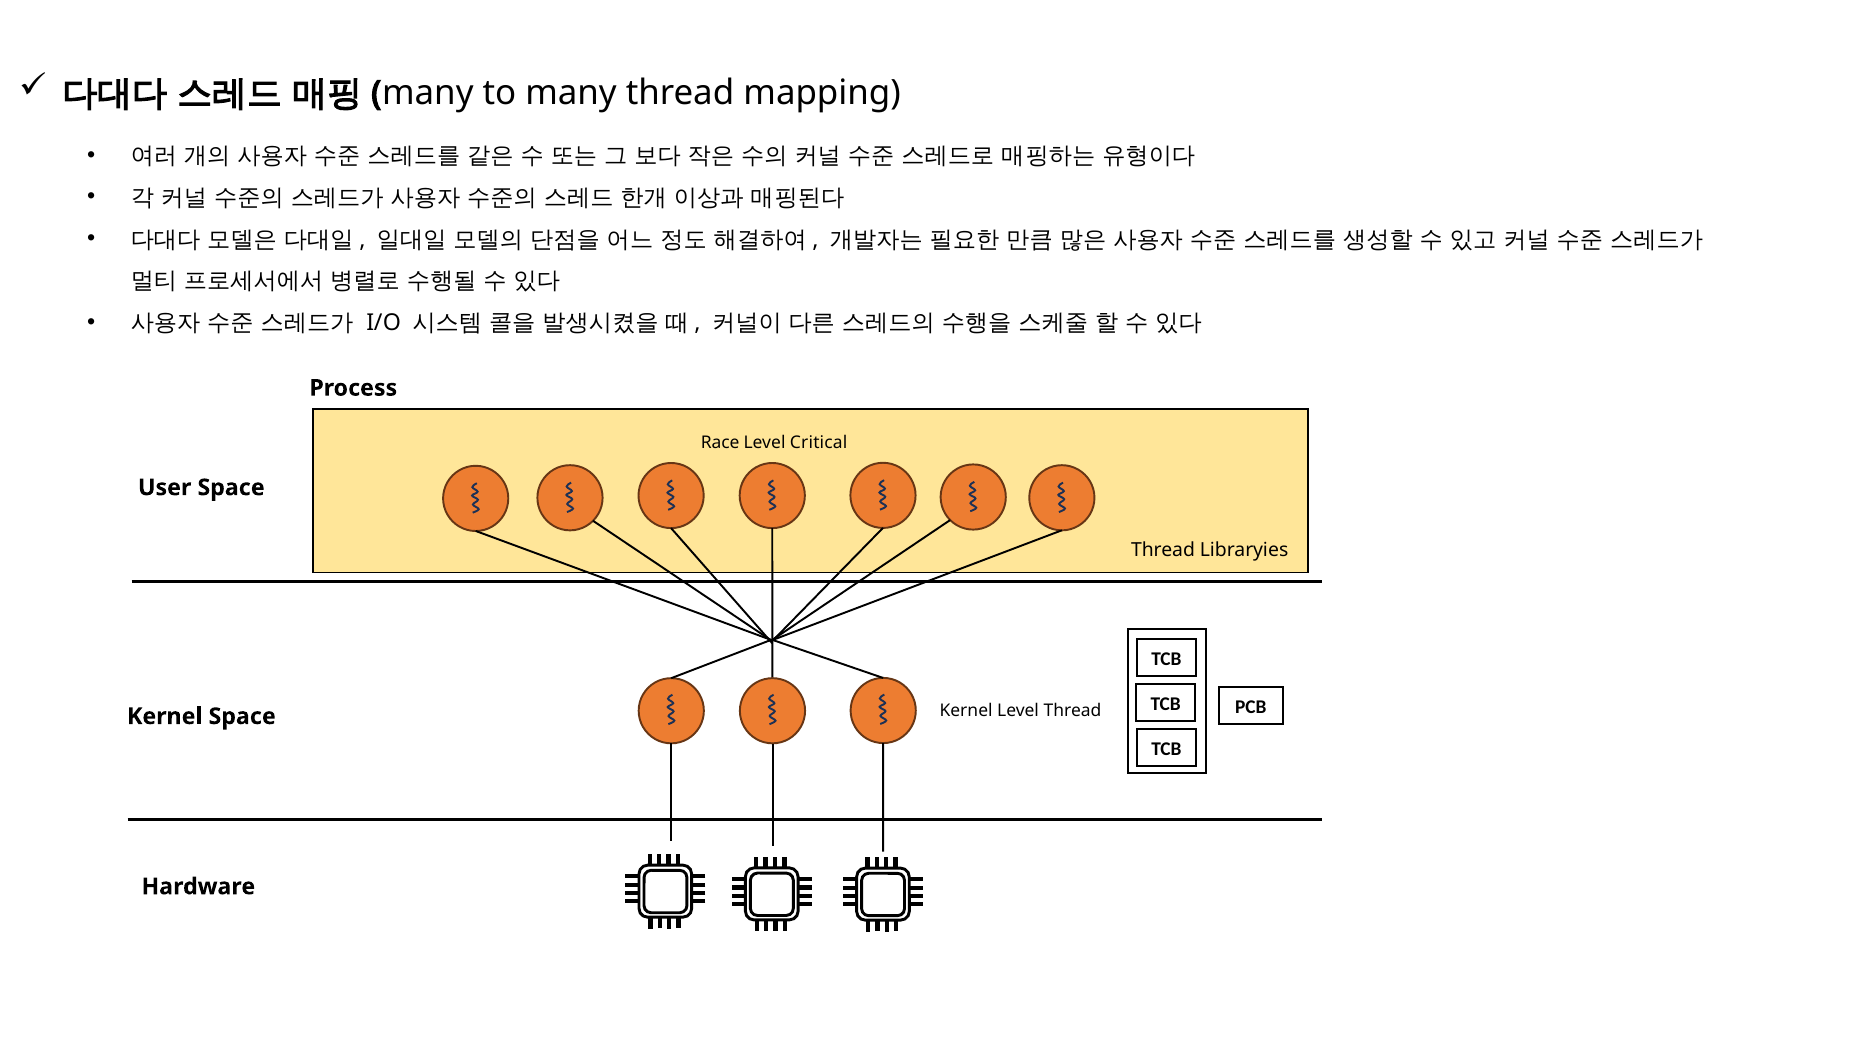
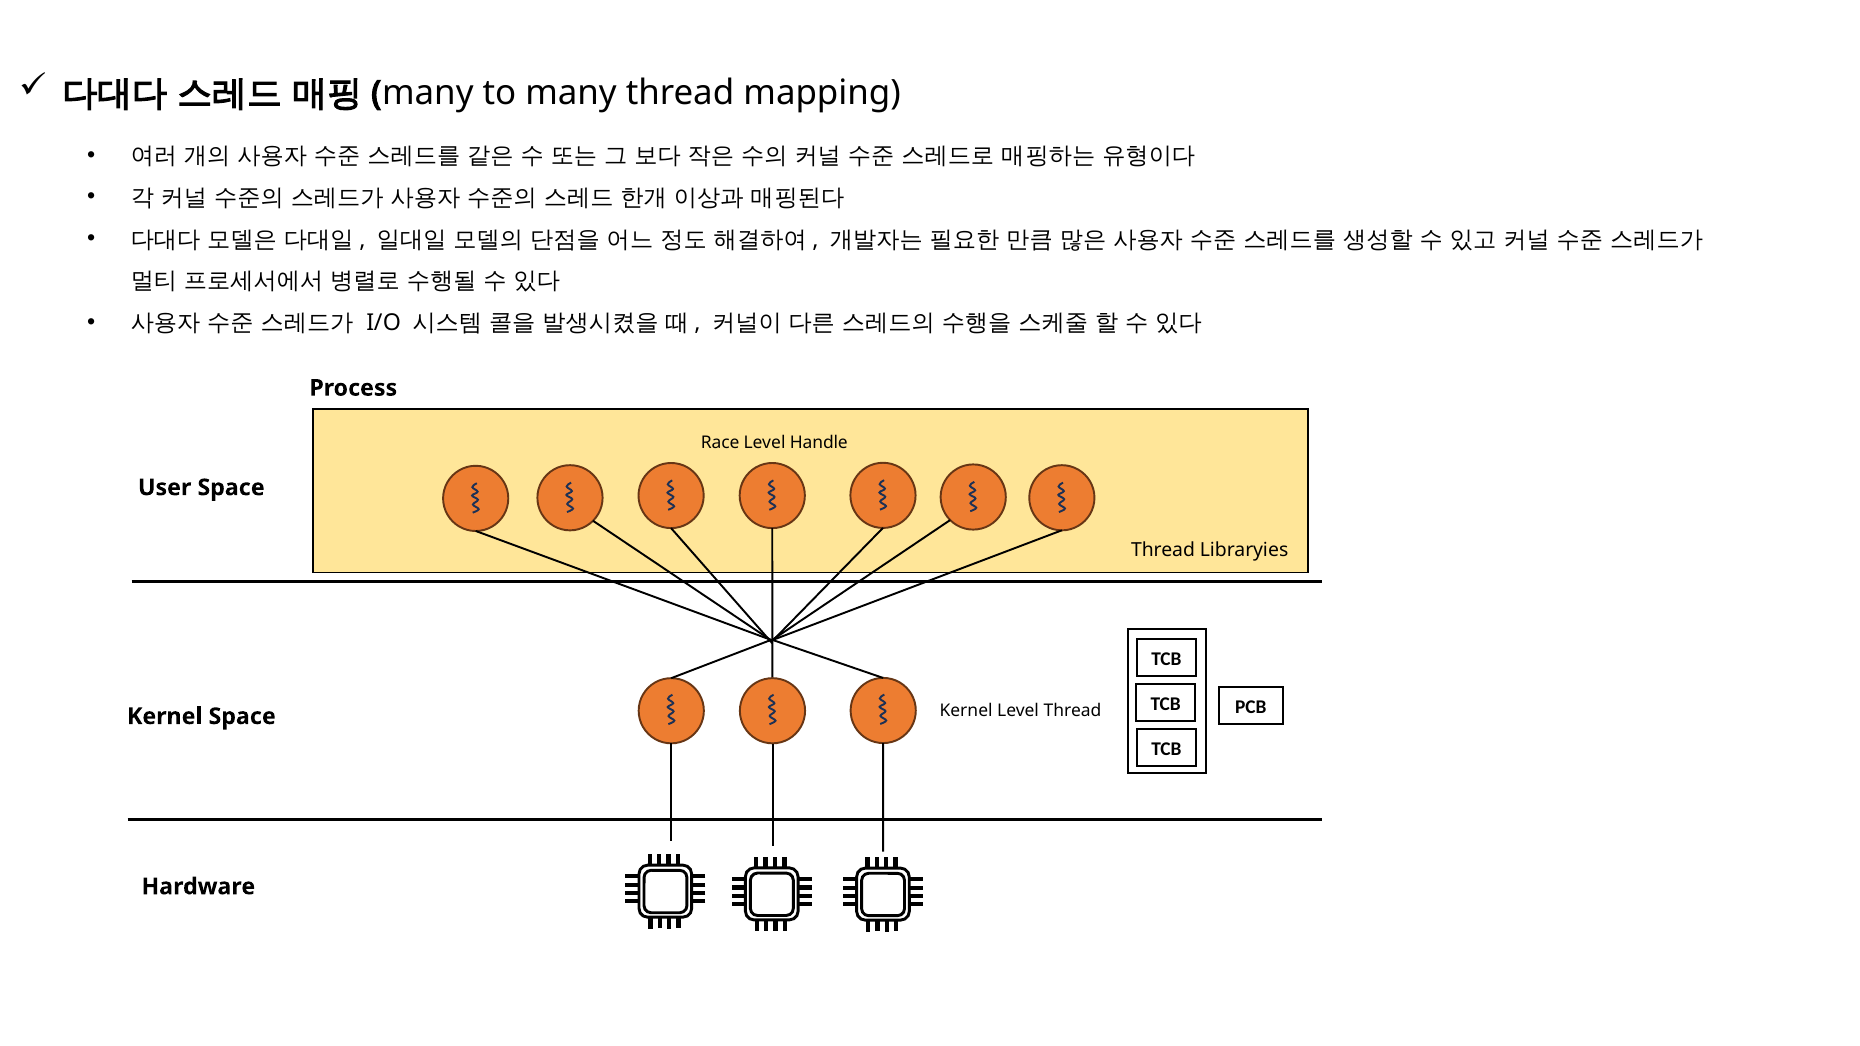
Critical: Critical -> Handle
